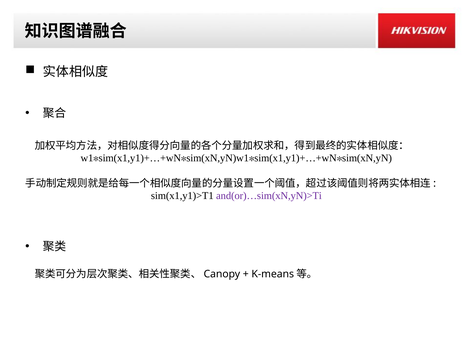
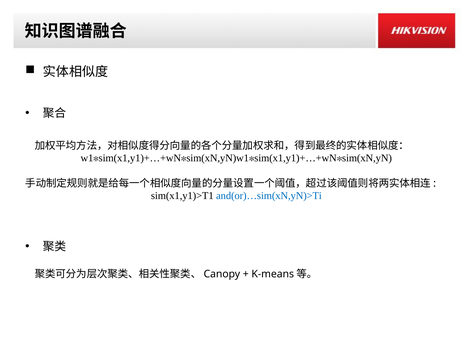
and(or)…sim(xN,yN)>Ti colour: purple -> blue
